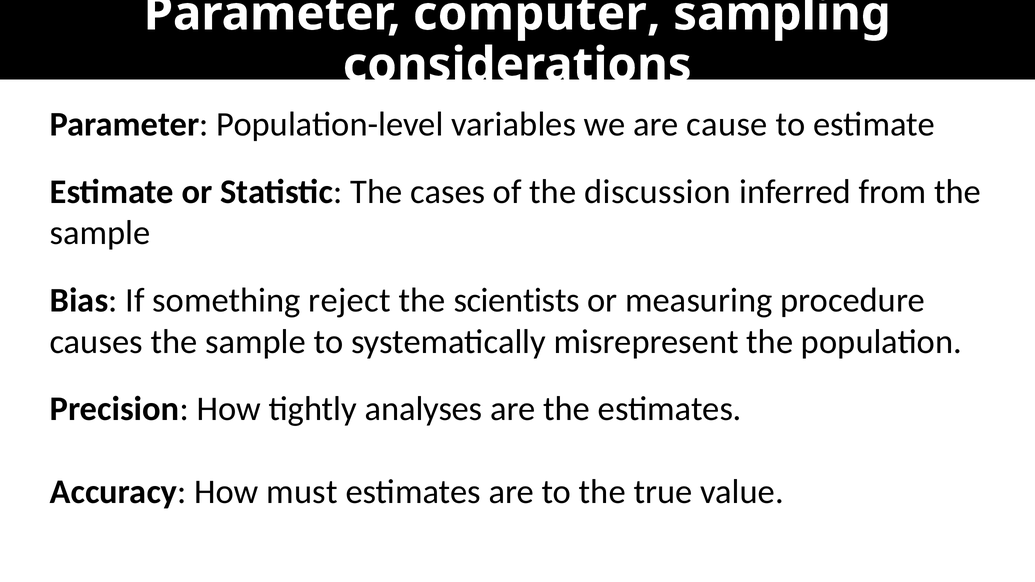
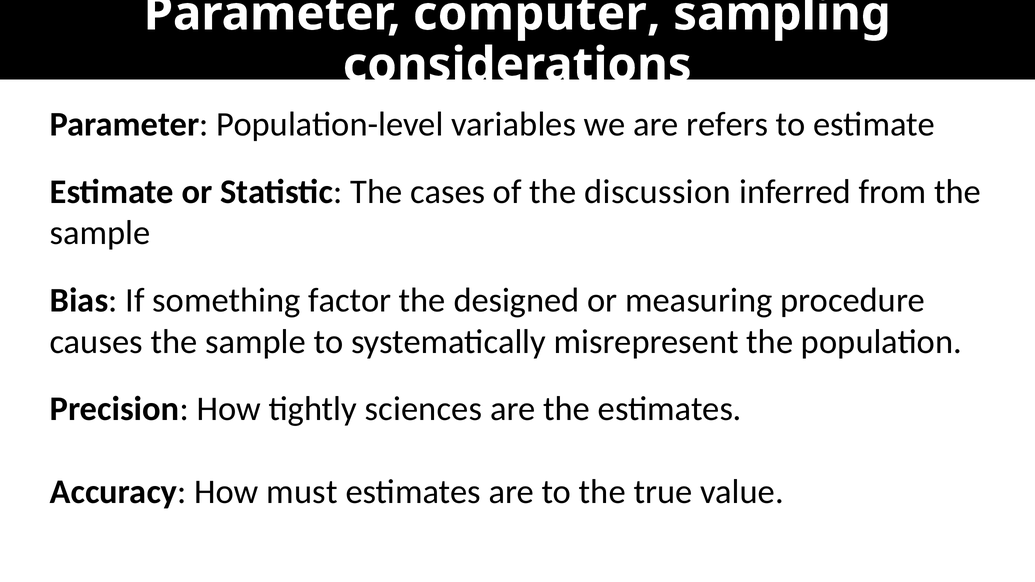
cause: cause -> refers
reject: reject -> factor
scientists: scientists -> designed
analyses: analyses -> sciences
